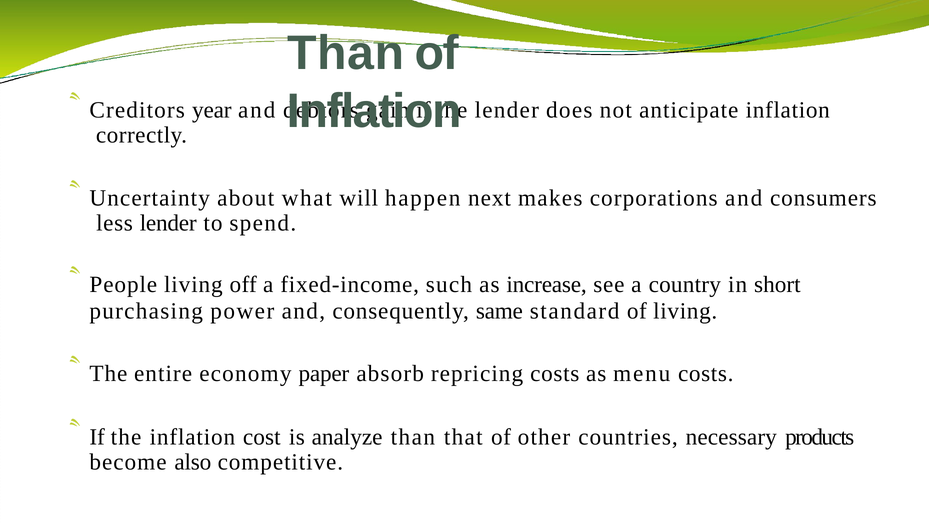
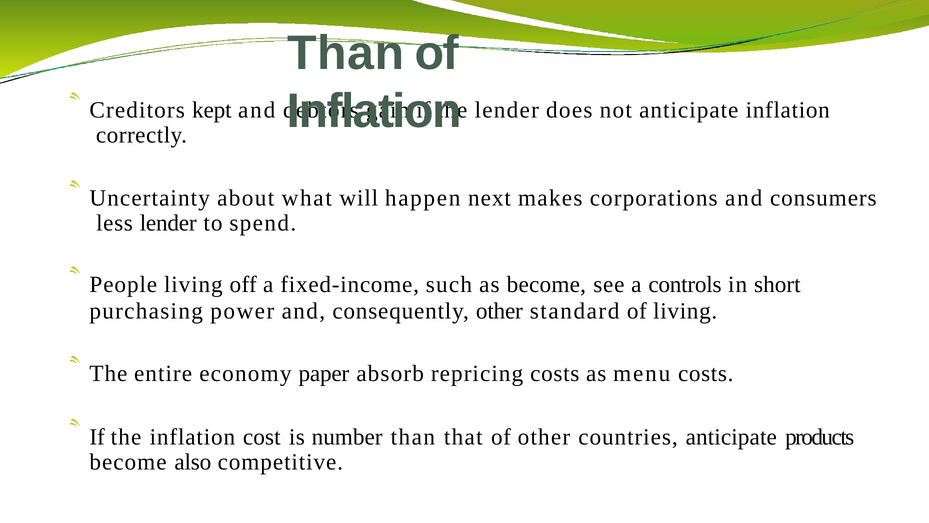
year: year -> kept
as increase: increase -> become
country: country -> controls
consequently same: same -> other
analyze: analyze -> number
countries necessary: necessary -> anticipate
